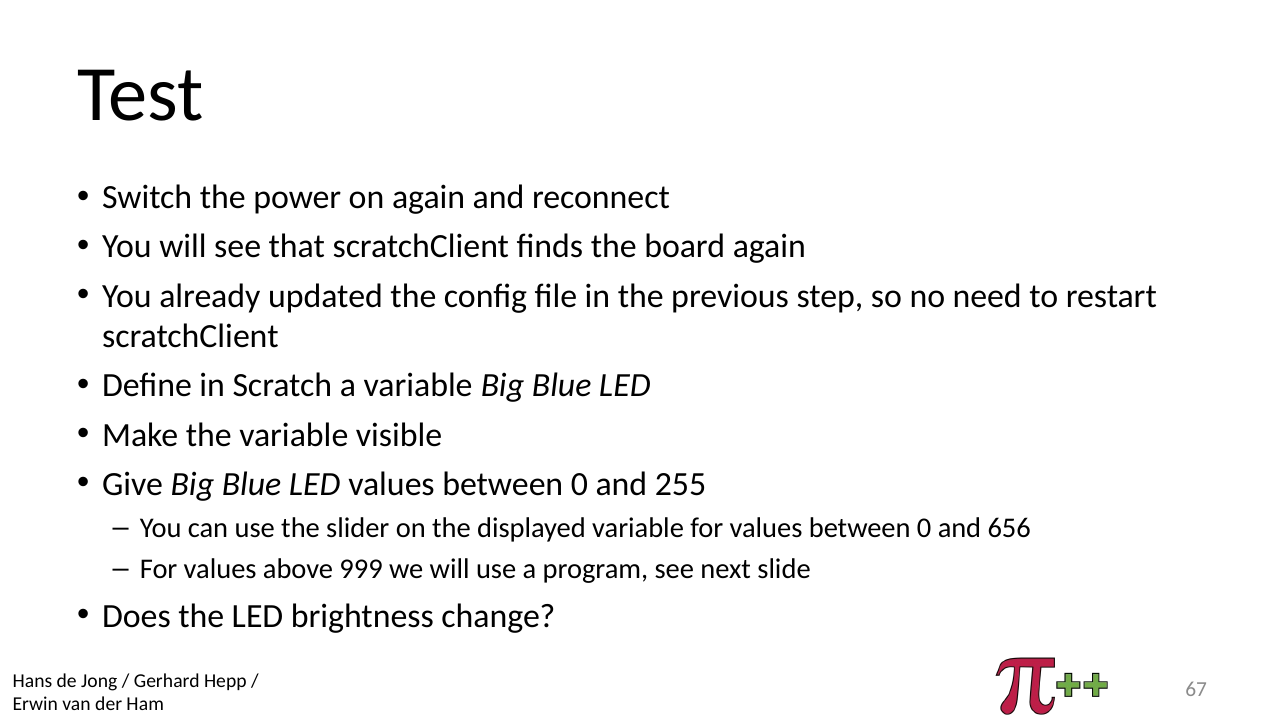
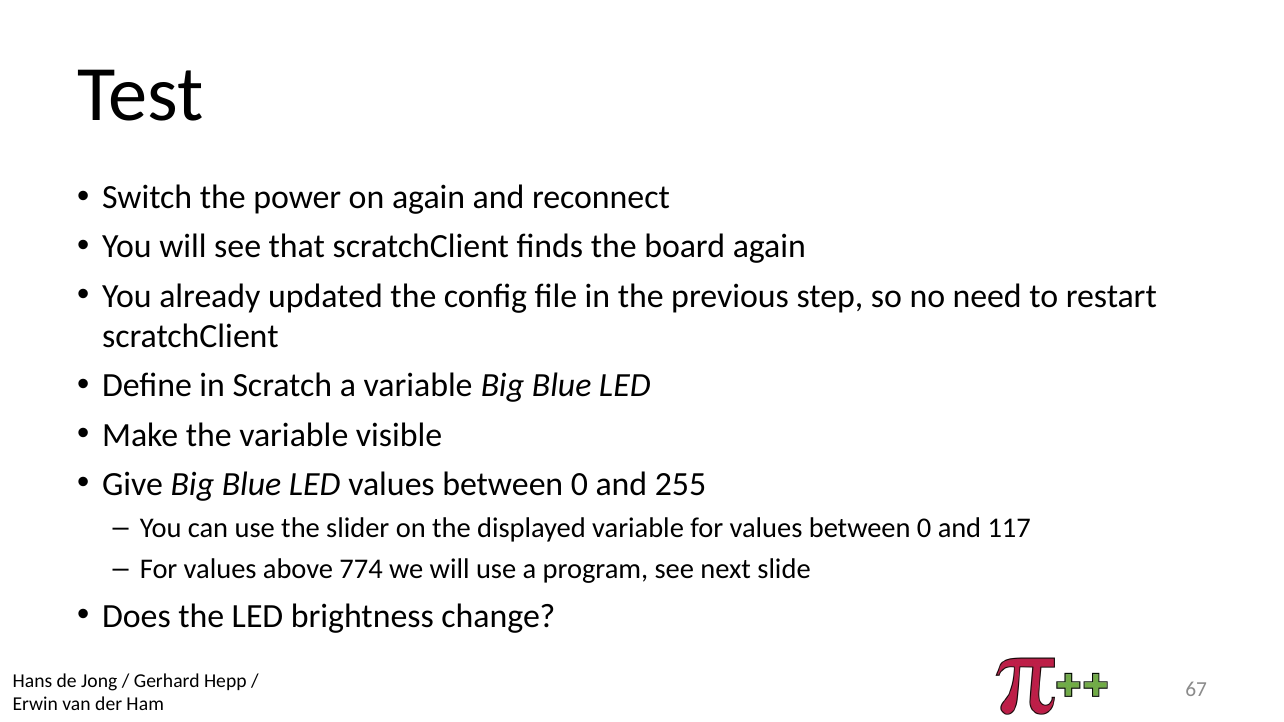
656: 656 -> 117
999: 999 -> 774
